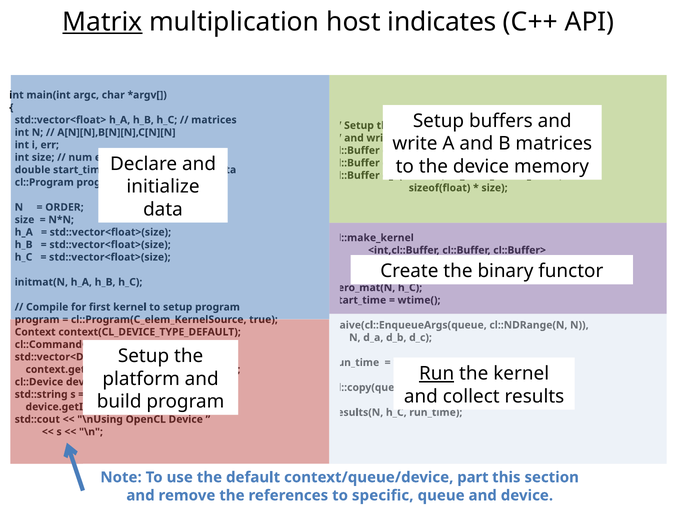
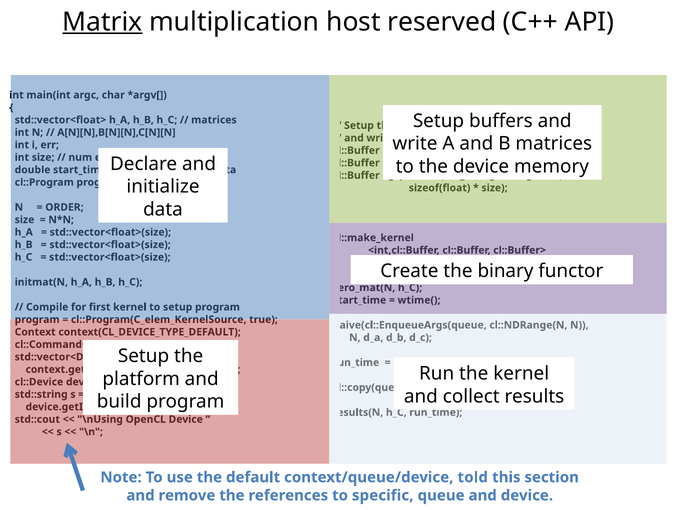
indicates: indicates -> reserved
Run underline: present -> none
part: part -> told
